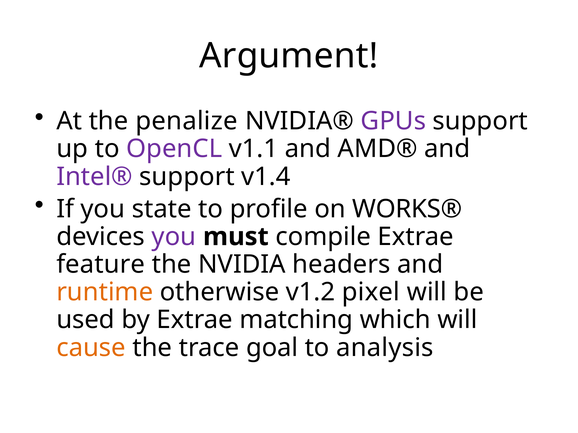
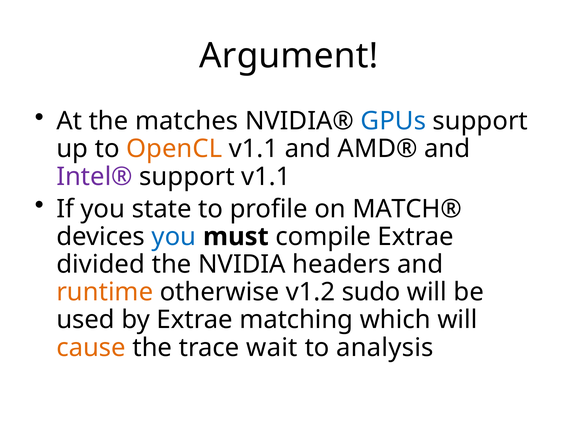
penalize: penalize -> matches
GPUs colour: purple -> blue
OpenCL colour: purple -> orange
support v1.4: v1.4 -> v1.1
WORKS®: WORKS® -> MATCH®
you at (174, 237) colour: purple -> blue
feature: feature -> divided
pixel: pixel -> sudo
goal: goal -> wait
